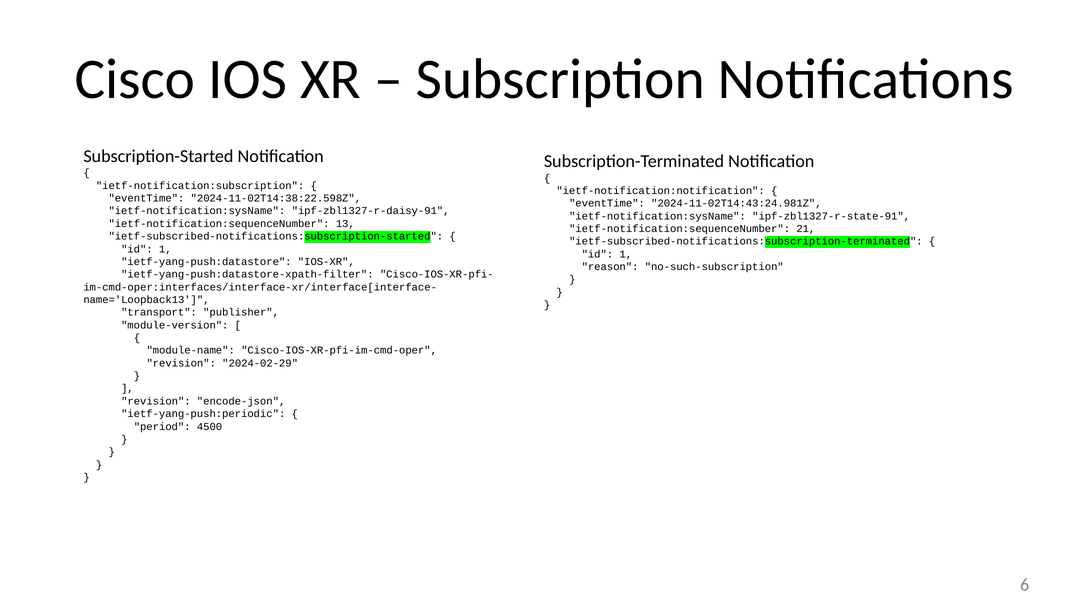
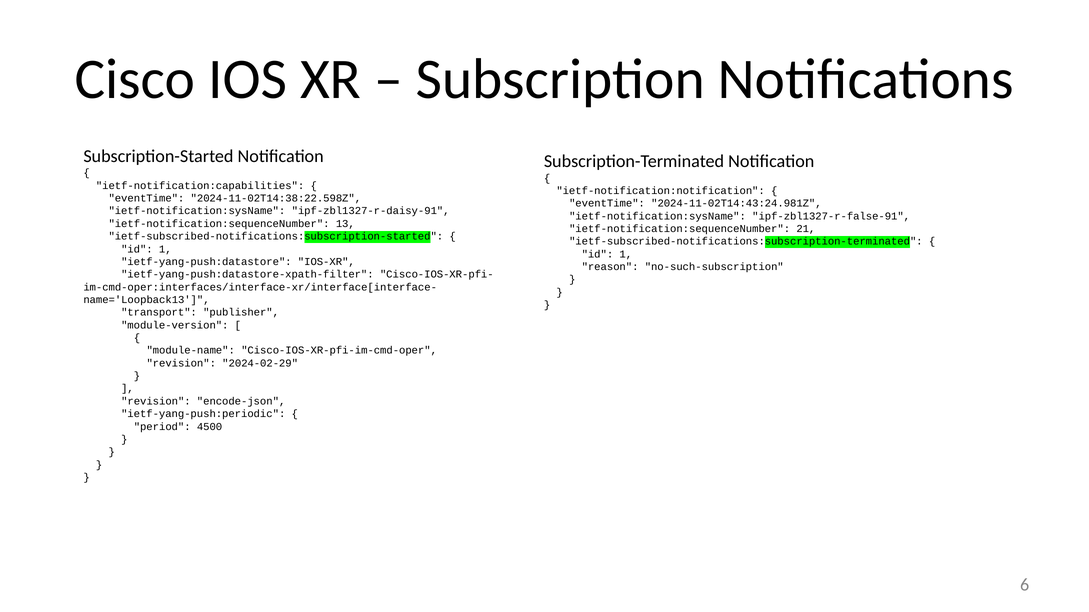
ietf-notification:subscription: ietf-notification:subscription -> ietf-notification:capabilities
ipf-zbl1327-r-state-91: ipf-zbl1327-r-state-91 -> ipf-zbl1327-r-false-91
